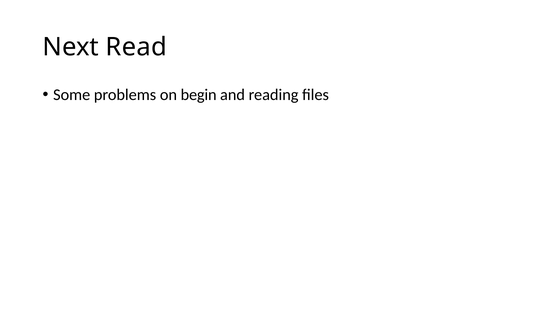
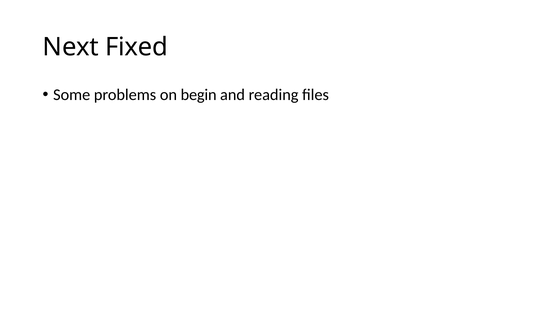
Read: Read -> Fixed
